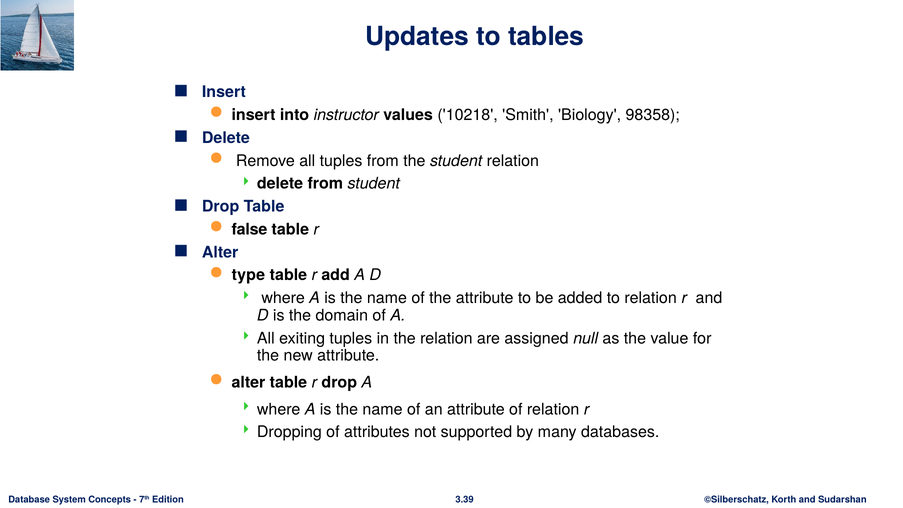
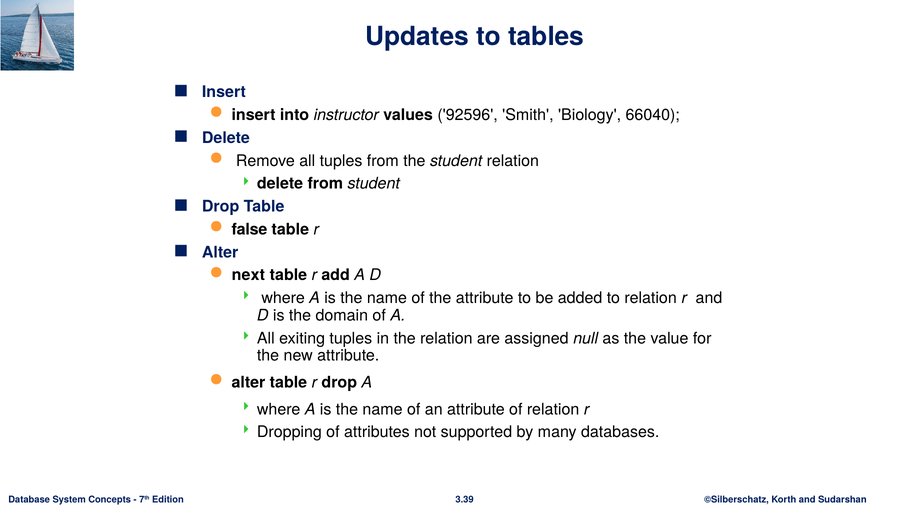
10218: 10218 -> 92596
98358: 98358 -> 66040
type: type -> next
